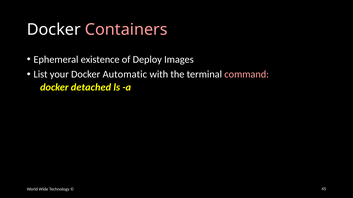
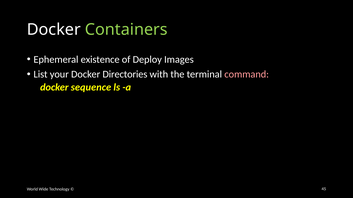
Containers colour: pink -> light green
Automatic: Automatic -> Directories
detached: detached -> sequence
